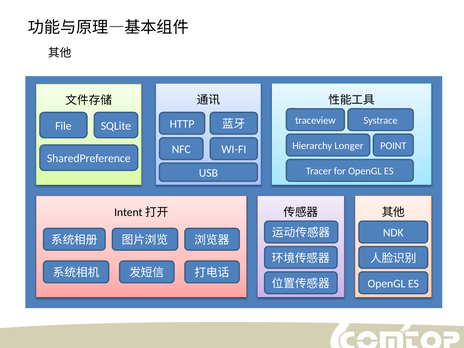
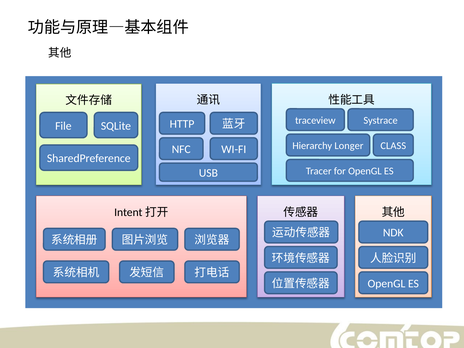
POINT: POINT -> CLASS
